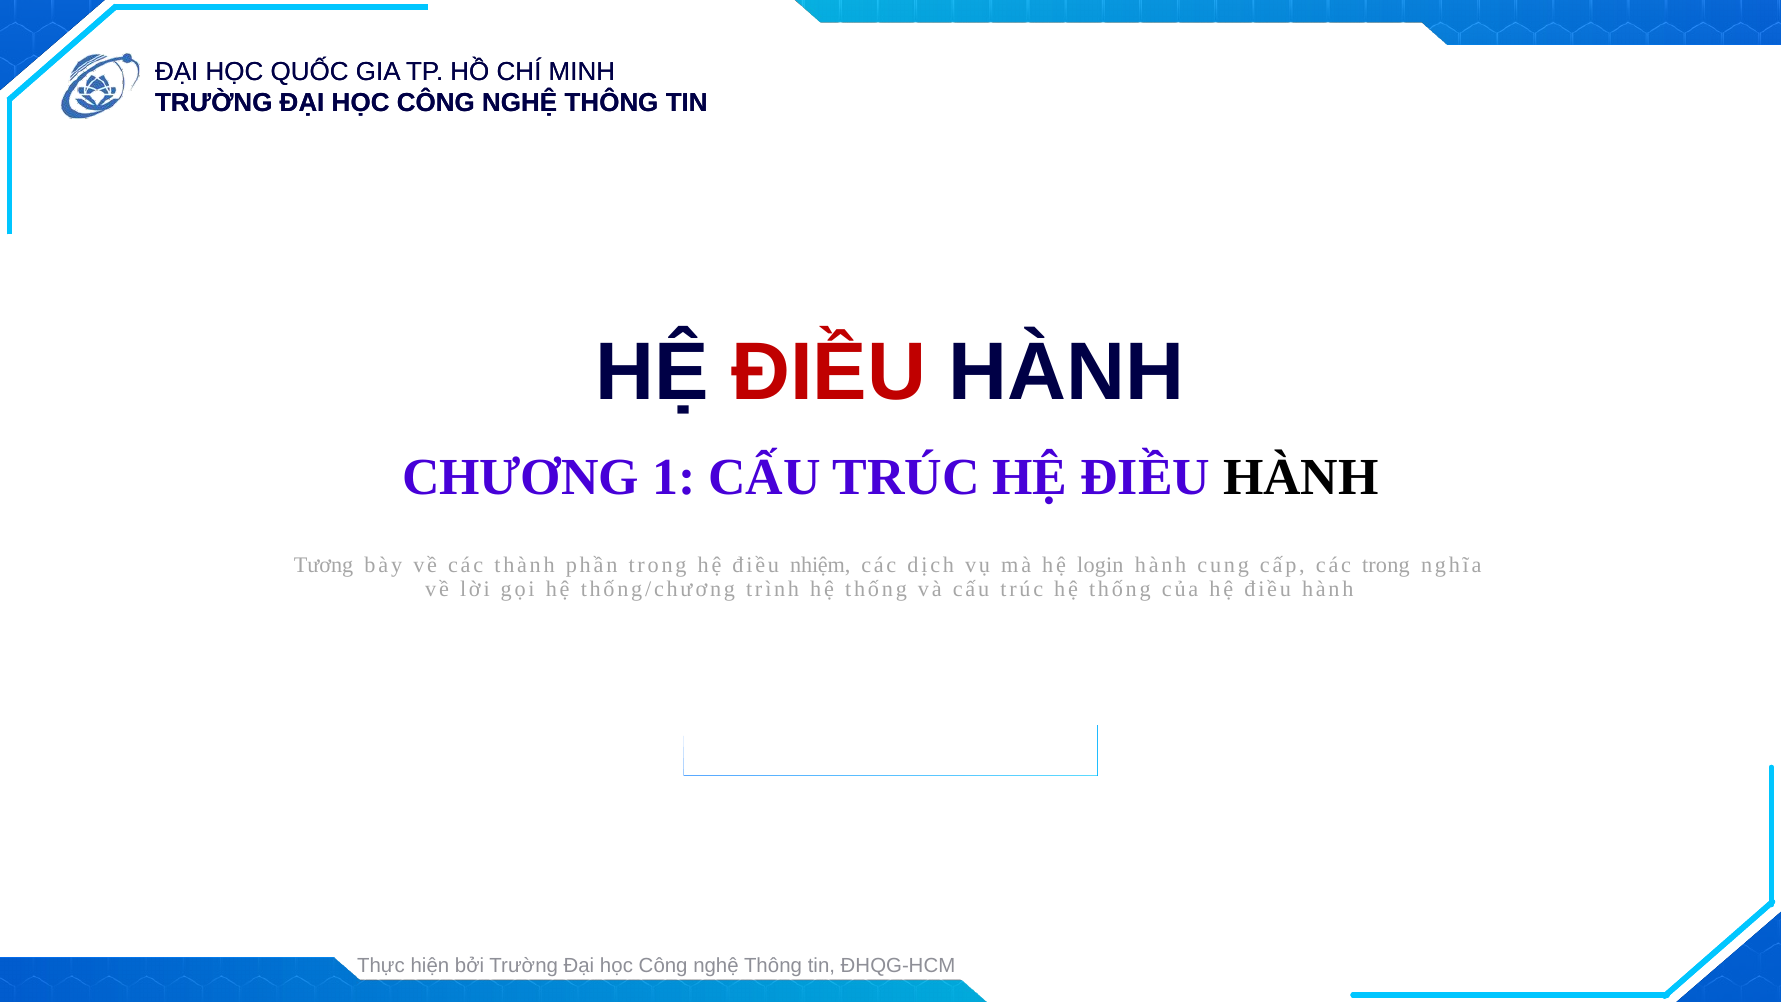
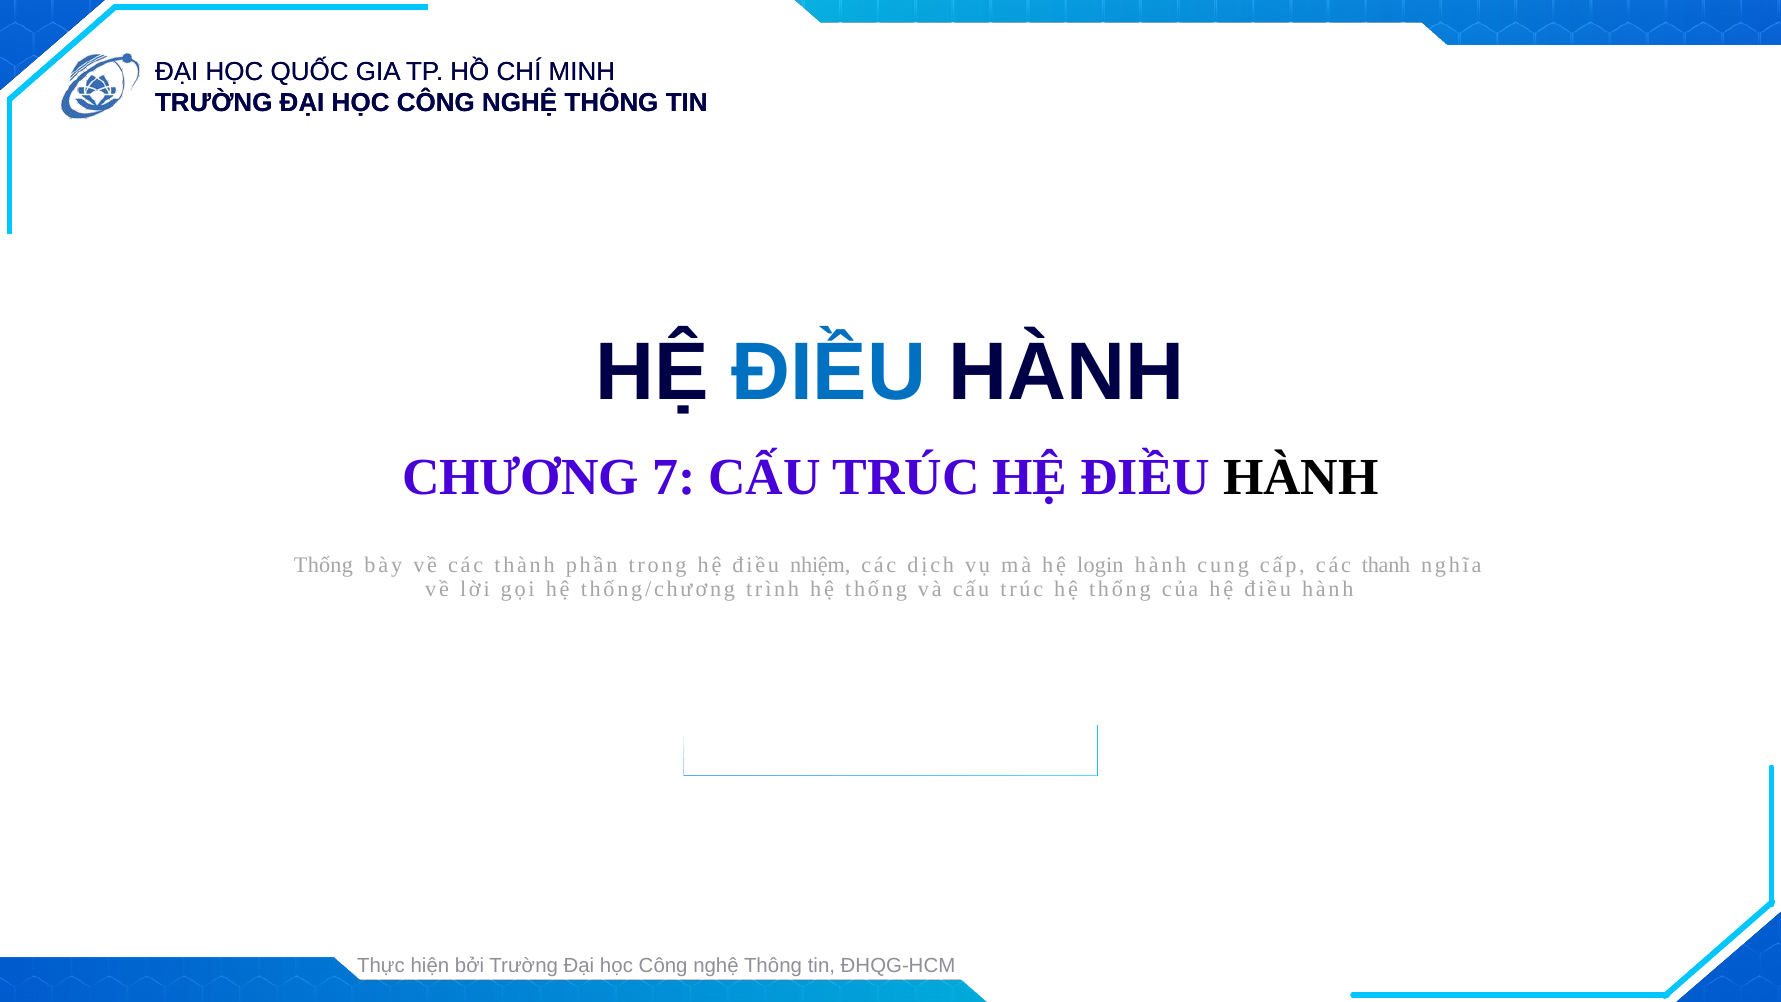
ĐIỀU at (829, 373) colour: red -> blue
1: 1 -> 7
Tương at (324, 565): Tương -> Thống
các trong: trong -> thanh
